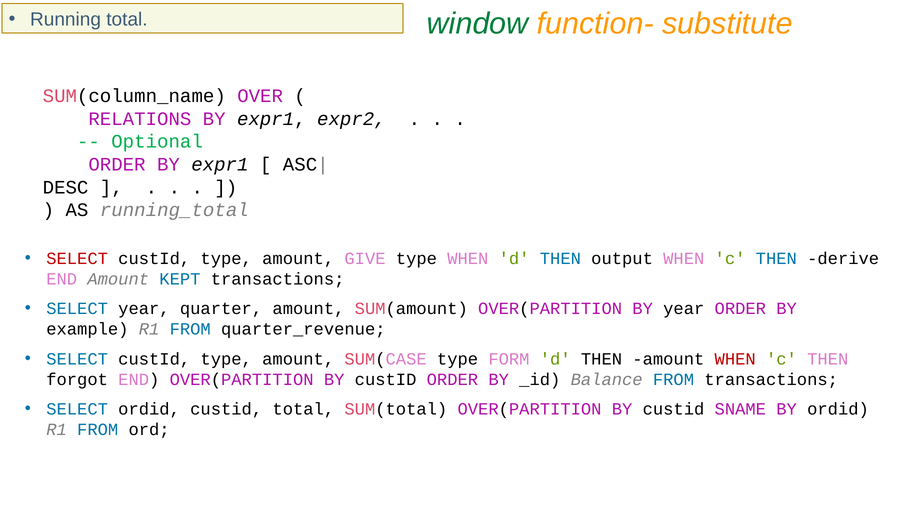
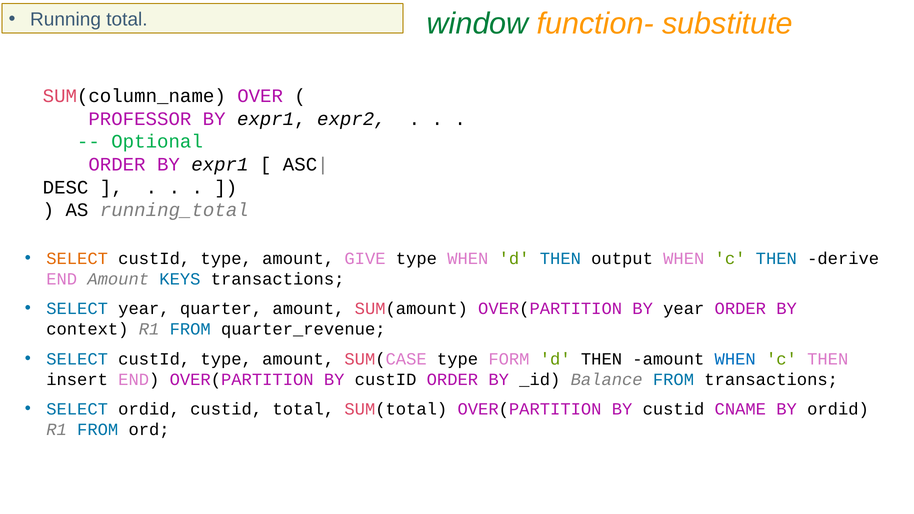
RELATIONS: RELATIONS -> PROFESSOR
SELECT at (77, 258) colour: red -> orange
KEPT: KEPT -> KEYS
example: example -> context
WHEN at (735, 359) colour: red -> blue
forgot: forgot -> insert
SNAME: SNAME -> CNAME
